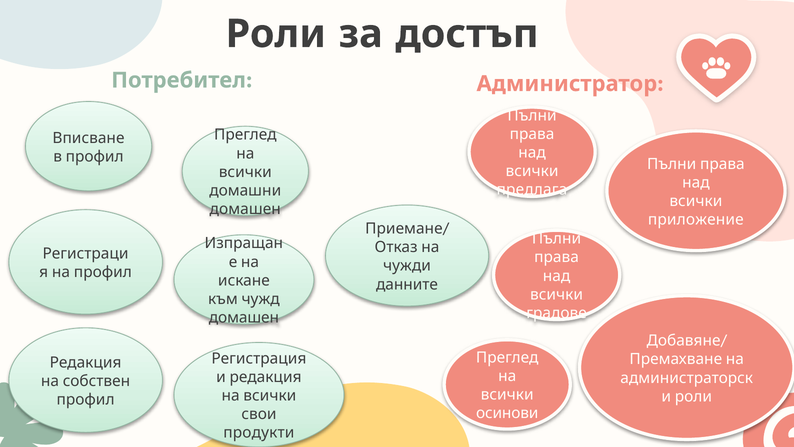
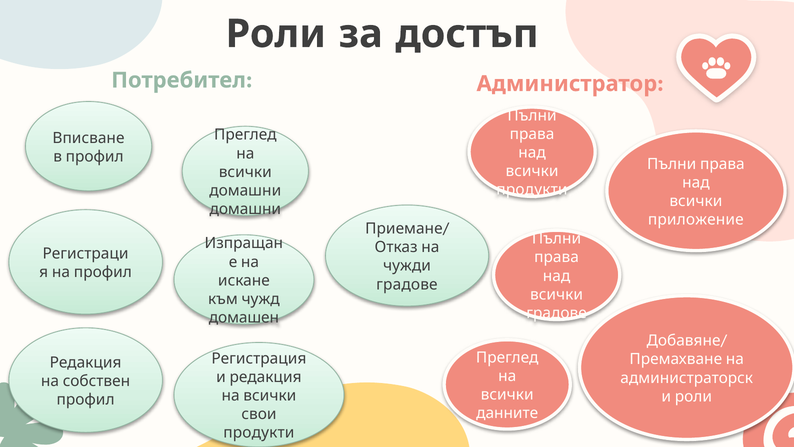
предлага at (532, 190): предлага -> продукти
домашен at (245, 209): домашен -> домашни
данните at (407, 284): данните -> градове
осинови: осинови -> данните
